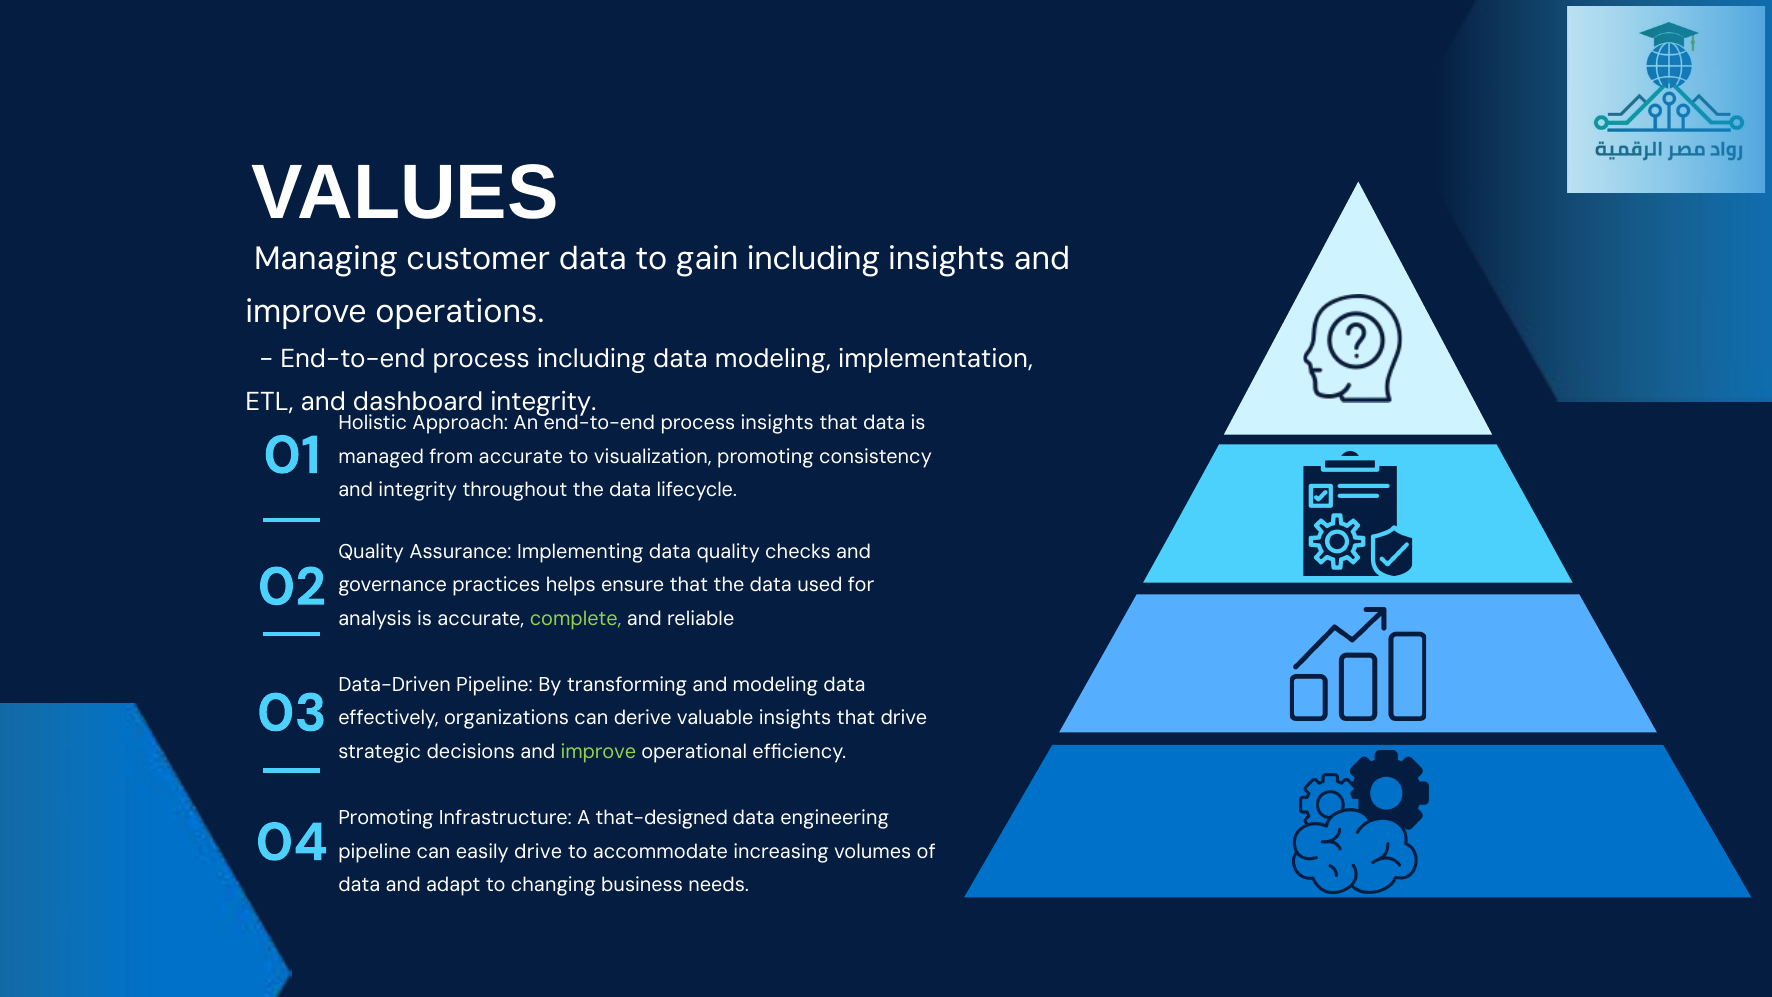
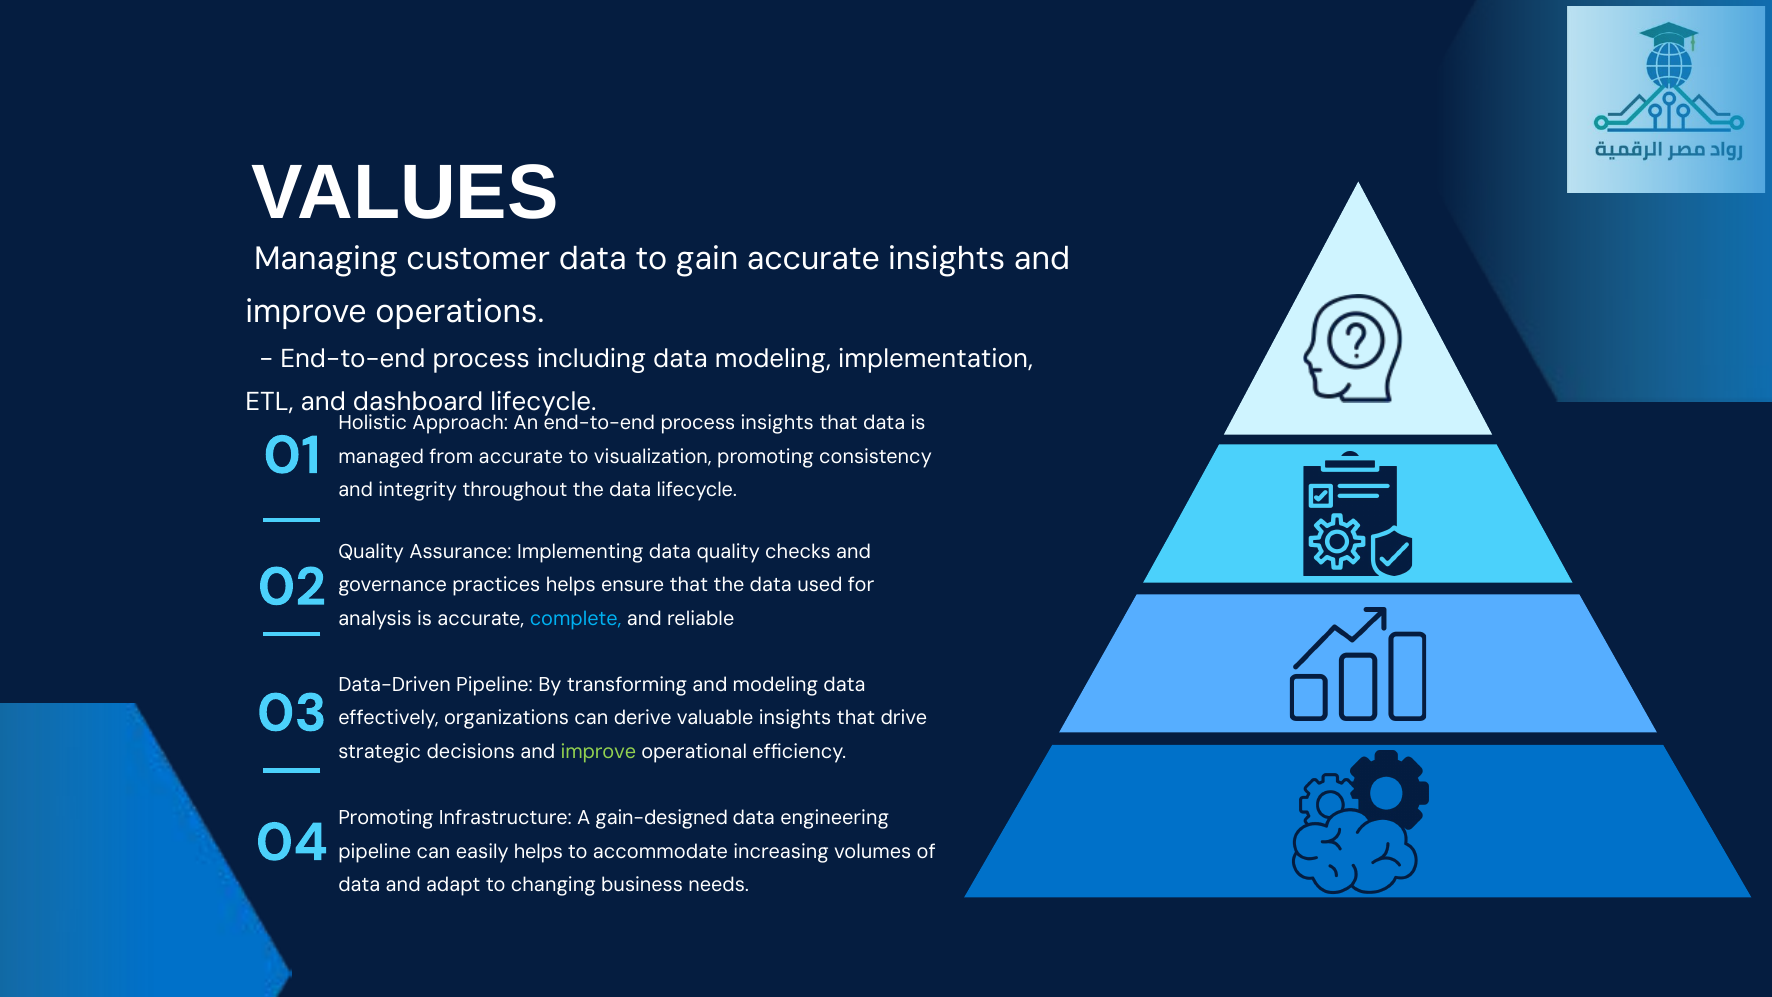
gain including: including -> accurate
dashboard integrity: integrity -> lifecycle
complete colour: light green -> light blue
that-designed: that-designed -> gain-designed
easily drive: drive -> helps
